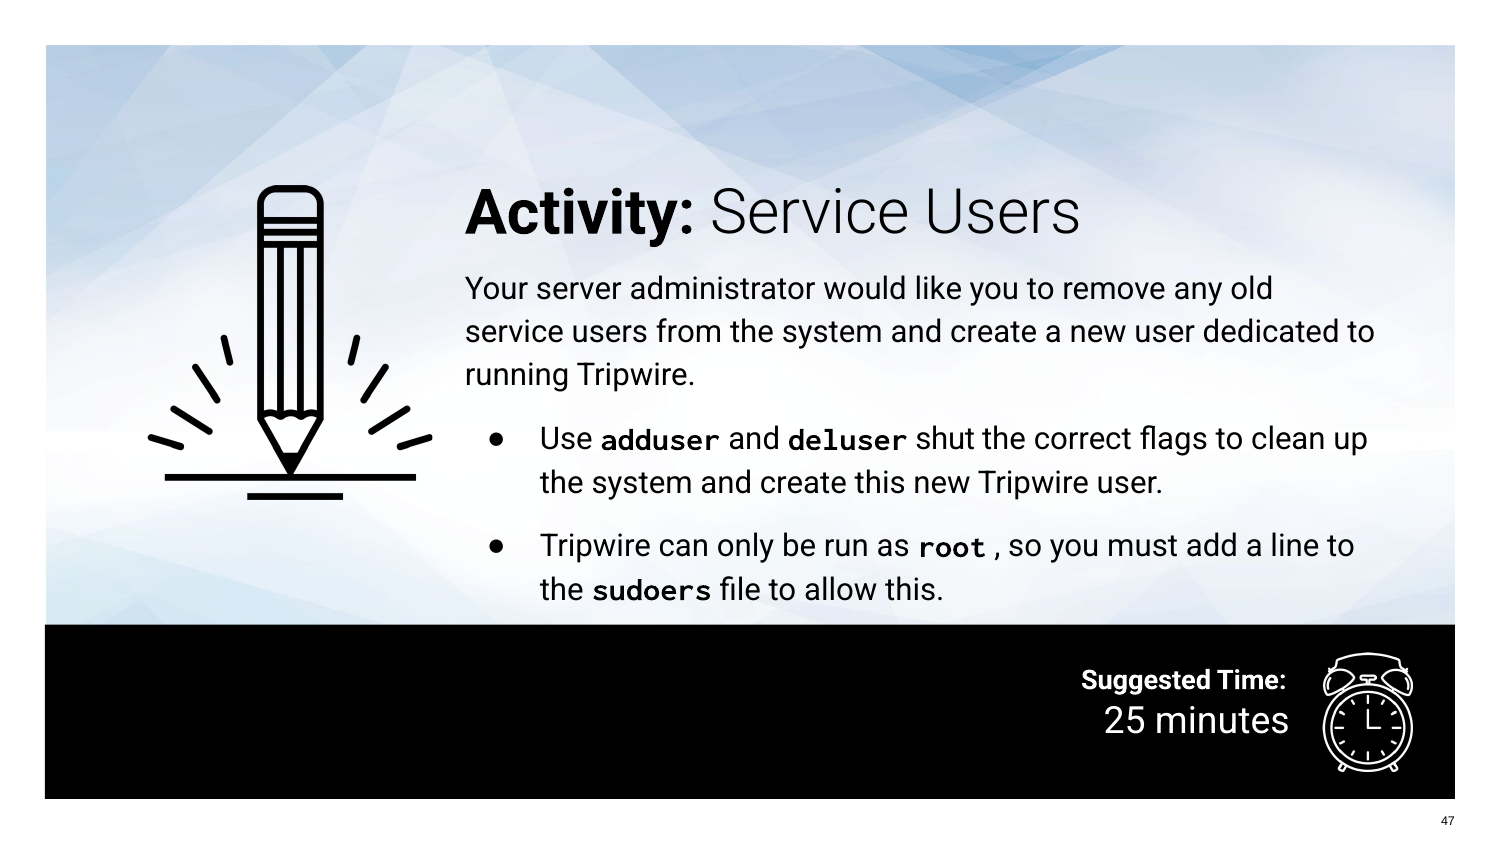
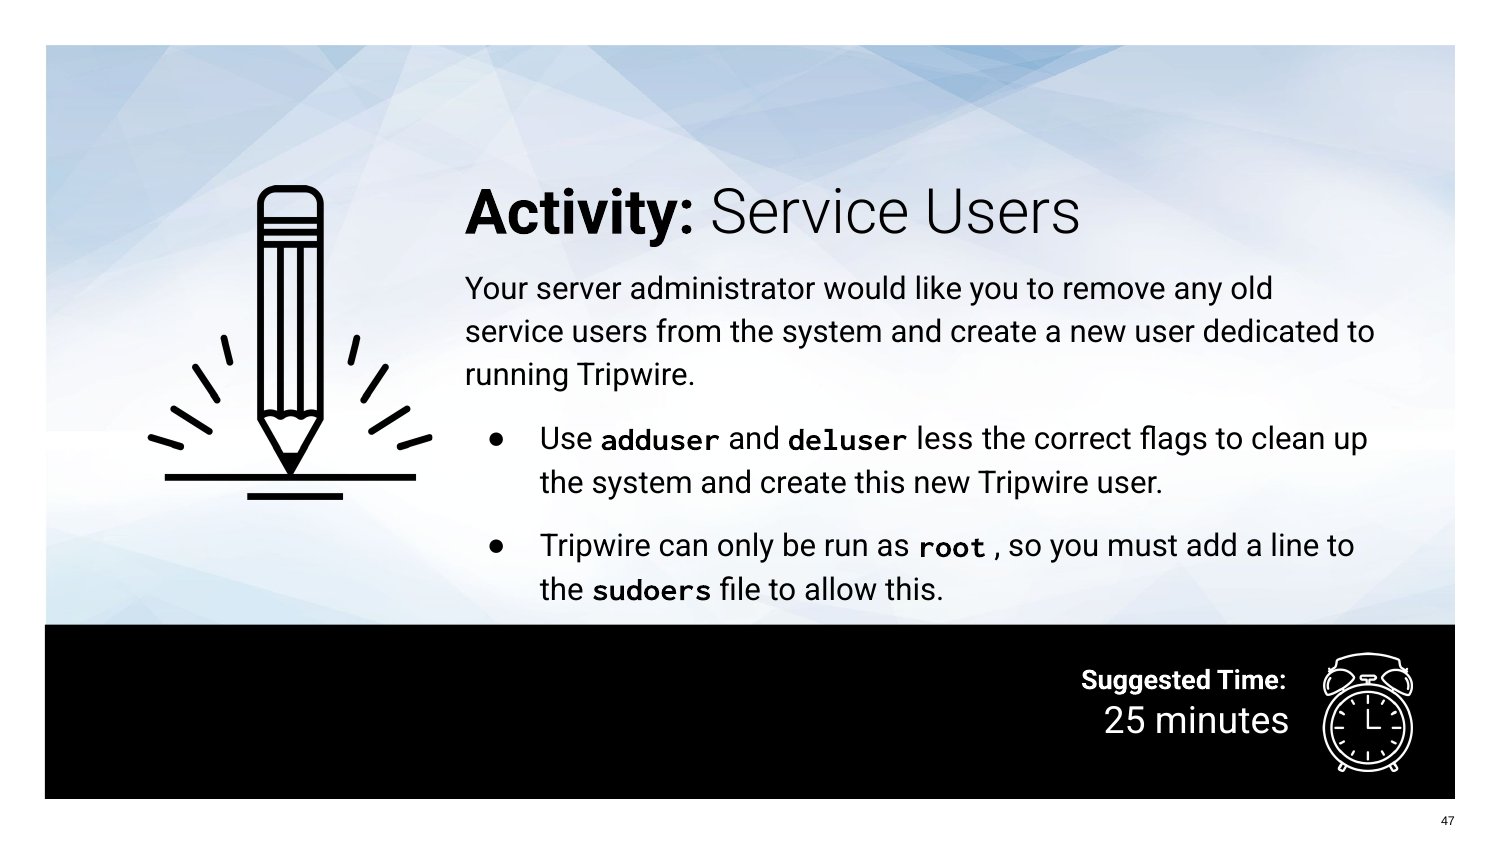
shut: shut -> less
